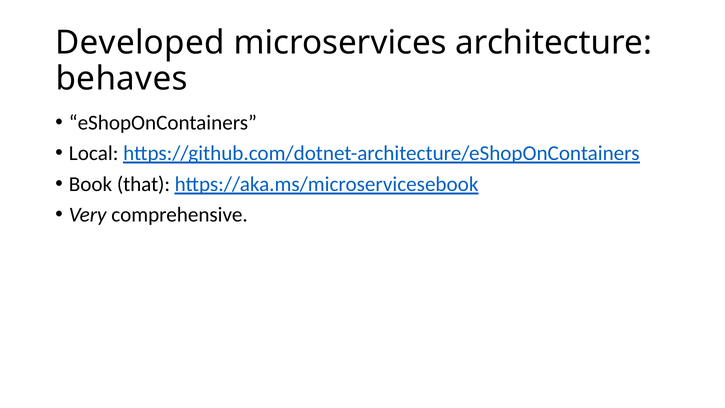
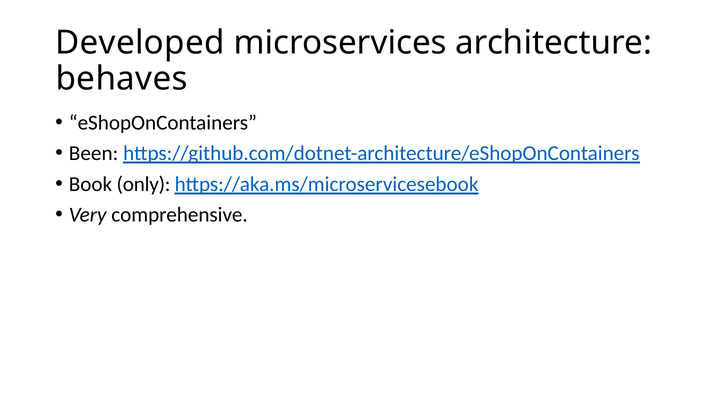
Local: Local -> Been
that: that -> only
